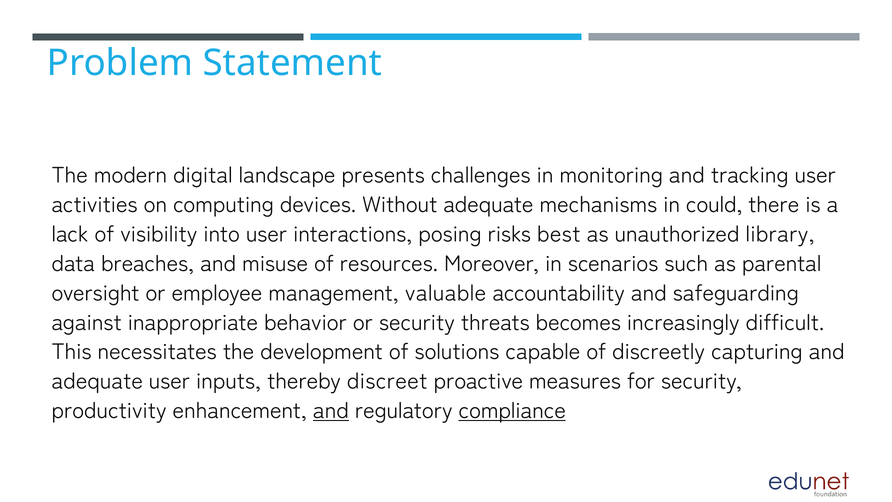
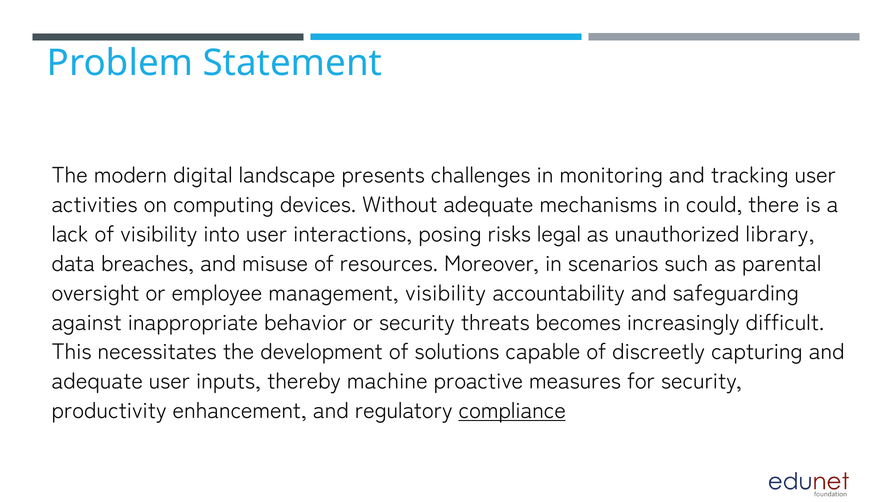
best: best -> legal
management valuable: valuable -> visibility
discreet: discreet -> machine
and at (331, 411) underline: present -> none
